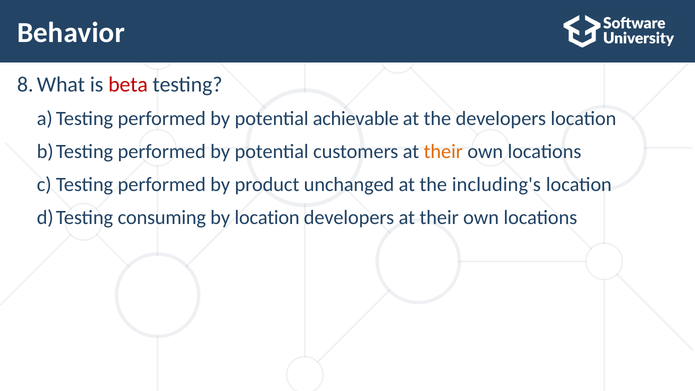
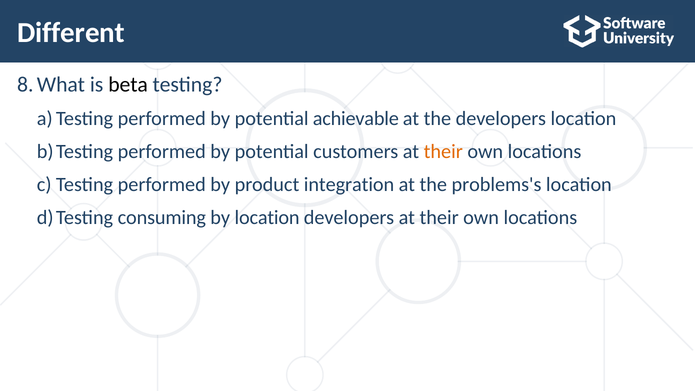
Behavior: Behavior -> Different
beta colour: red -> black
unchanged: unchanged -> integration
including's: including's -> problems's
